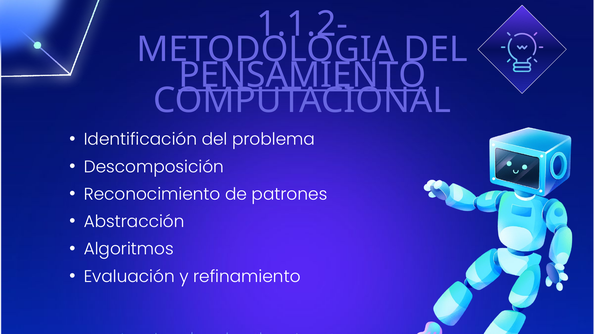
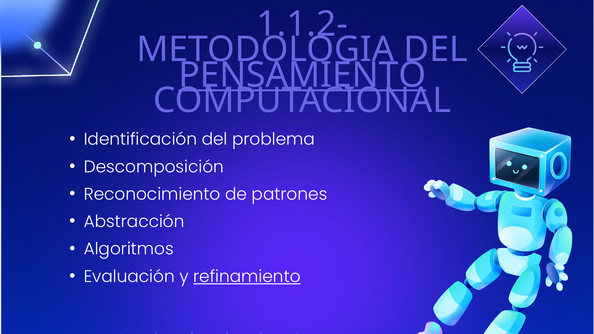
refinamiento underline: none -> present
